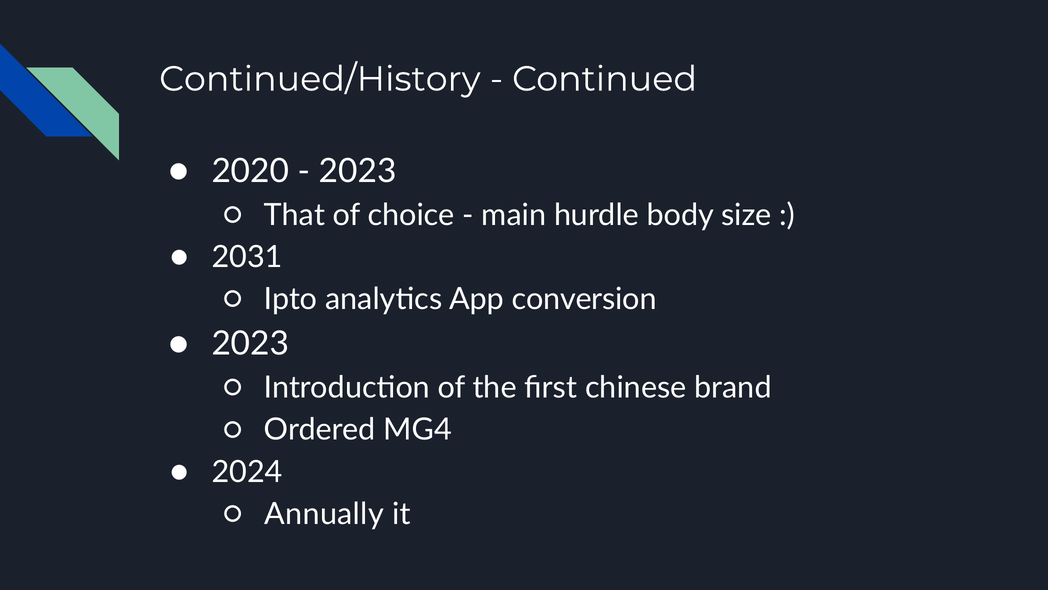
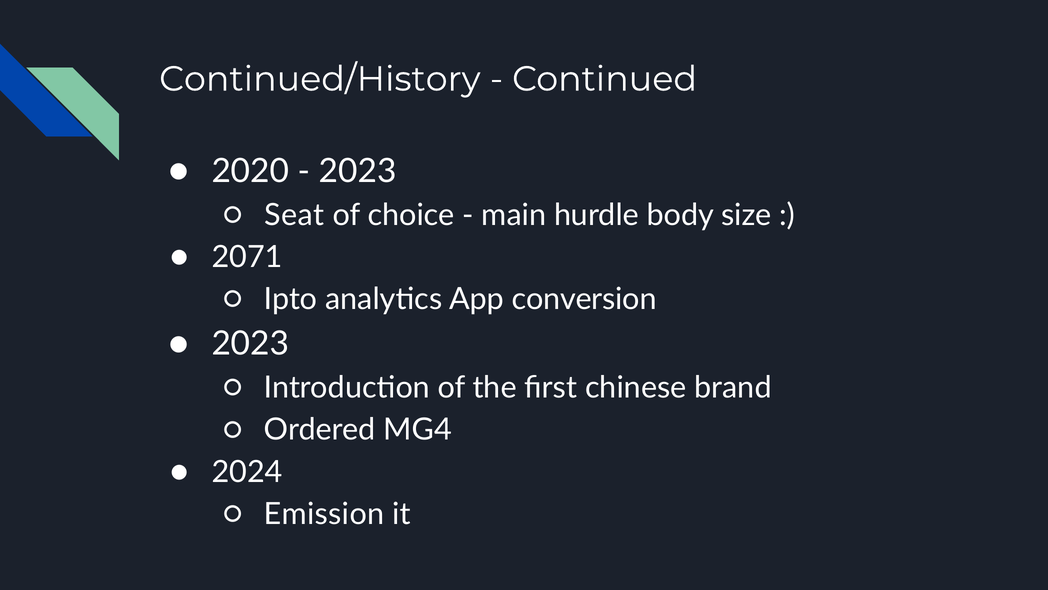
That: That -> Seat
2031: 2031 -> 2071
Annually: Annually -> Emission
